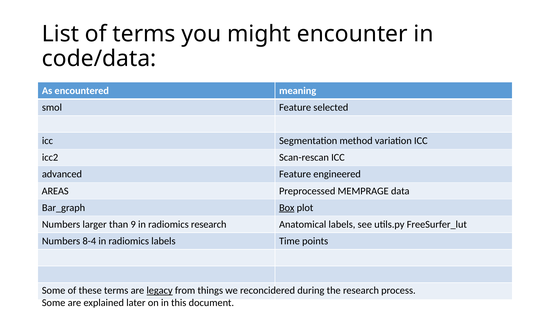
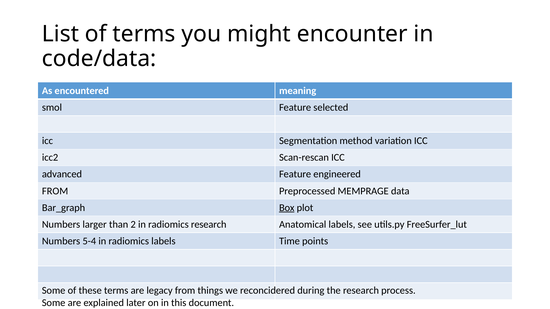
AREAS at (55, 191): AREAS -> FROM
9: 9 -> 2
8-4: 8-4 -> 5-4
legacy underline: present -> none
